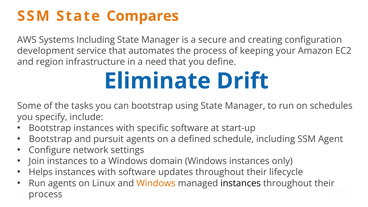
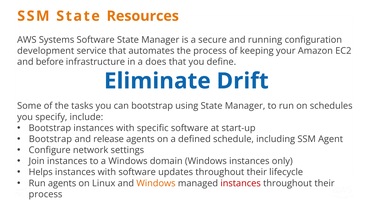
Compares: Compares -> Resources
Systems Including: Including -> Software
creating: creating -> running
region: region -> before
need: need -> does
pursuit: pursuit -> release
instances at (241, 183) colour: black -> red
